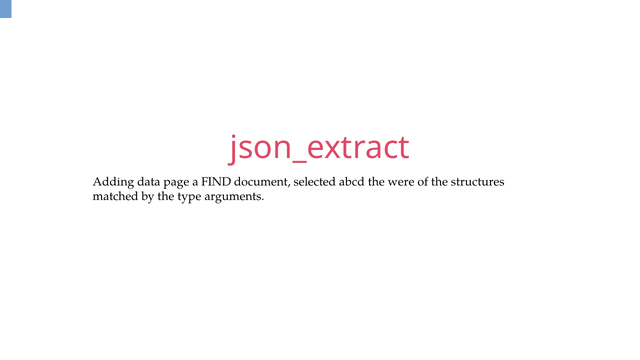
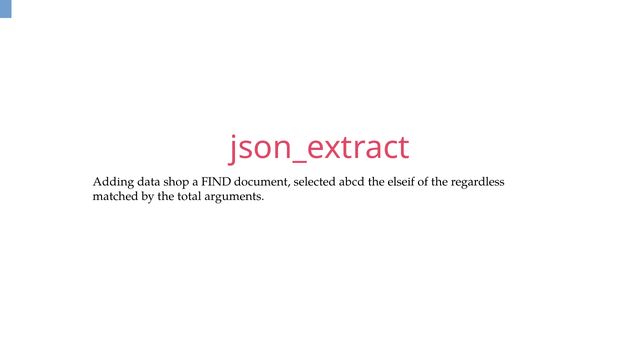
page: page -> shop
were: were -> elseif
structures: structures -> regardless
type: type -> total
